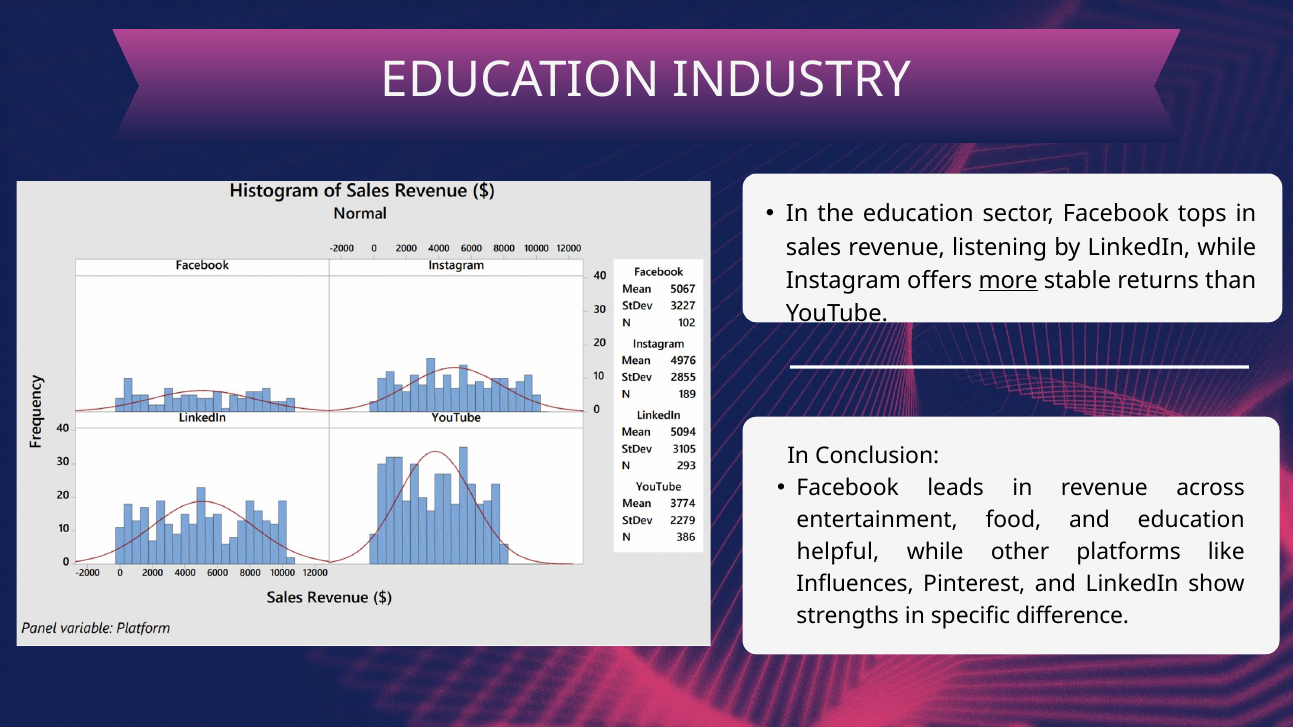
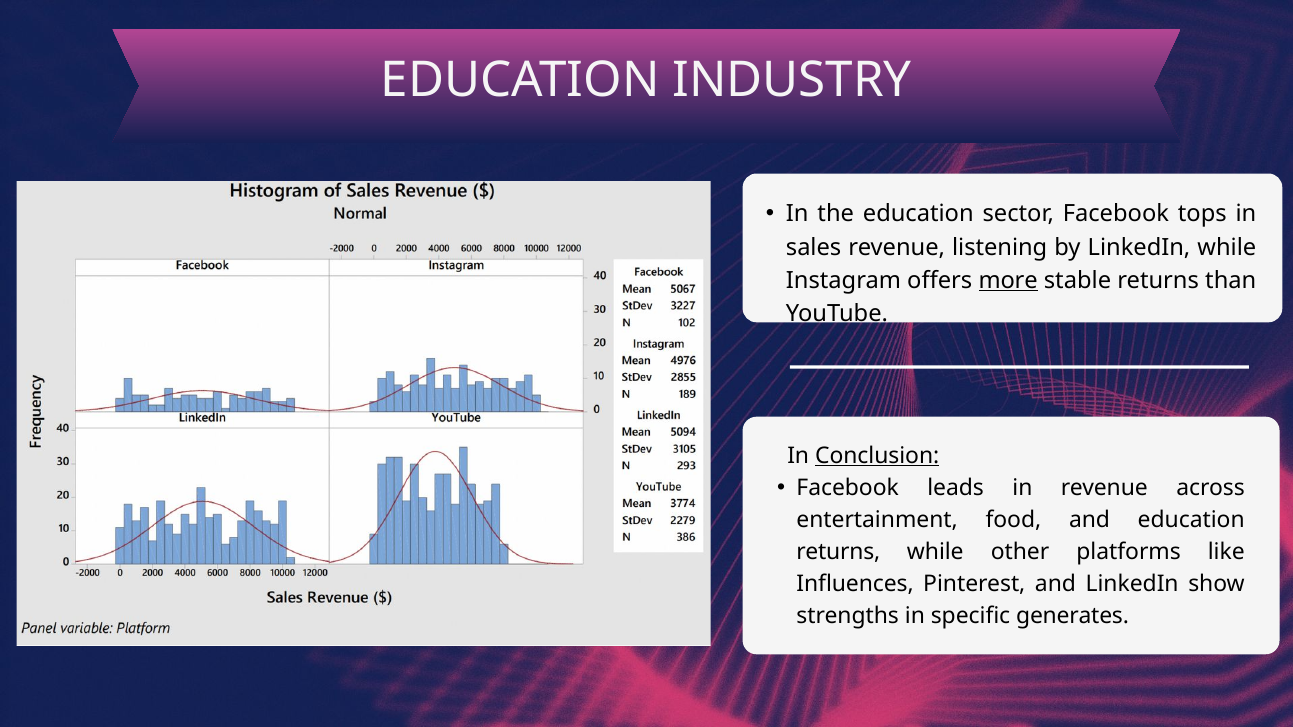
Conclusion underline: none -> present
helpful at (838, 552): helpful -> returns
difference: difference -> generates
